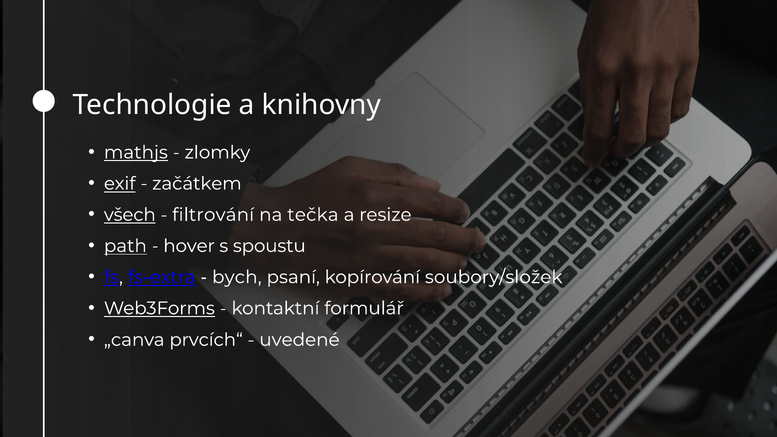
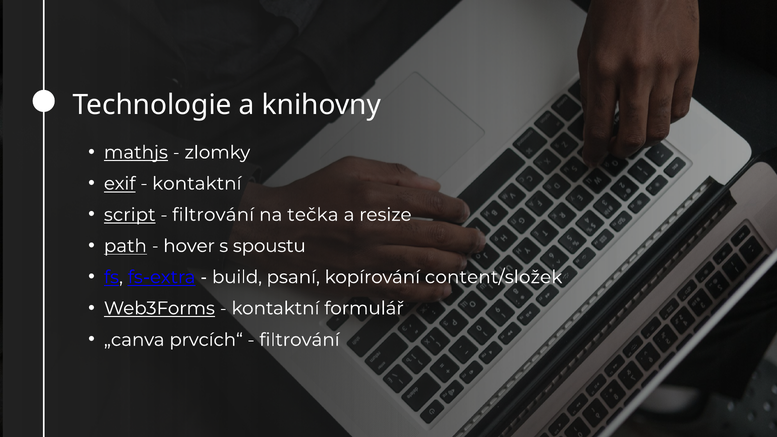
začátkem at (197, 184): začátkem -> kontaktní
všech: všech -> script
bych: bych -> build
soubory/složek: soubory/složek -> content/složek
uvedené at (299, 340): uvedené -> filtrování
